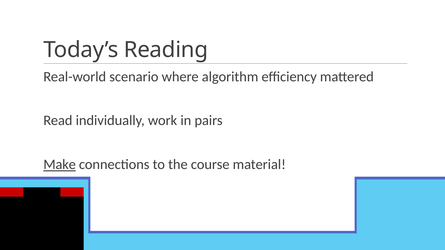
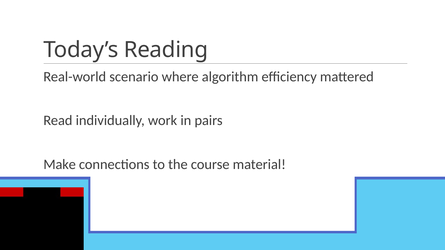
Make underline: present -> none
